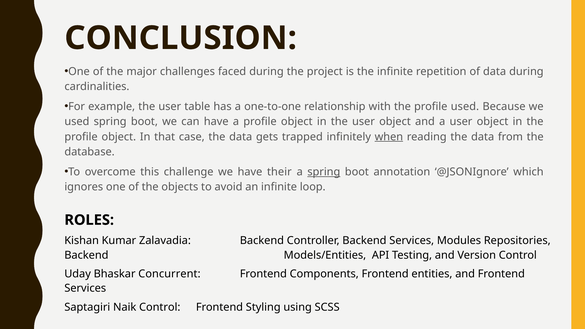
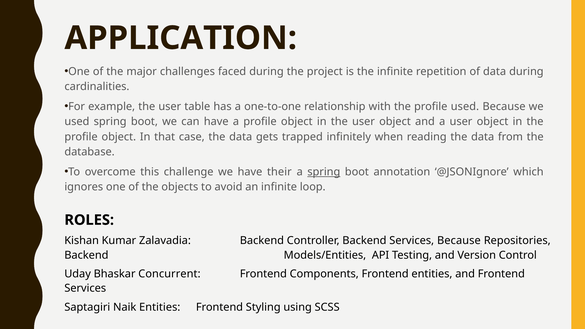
CONCLUSION: CONCLUSION -> APPLICATION
when underline: present -> none
Services Modules: Modules -> Because
Naik Control: Control -> Entities
